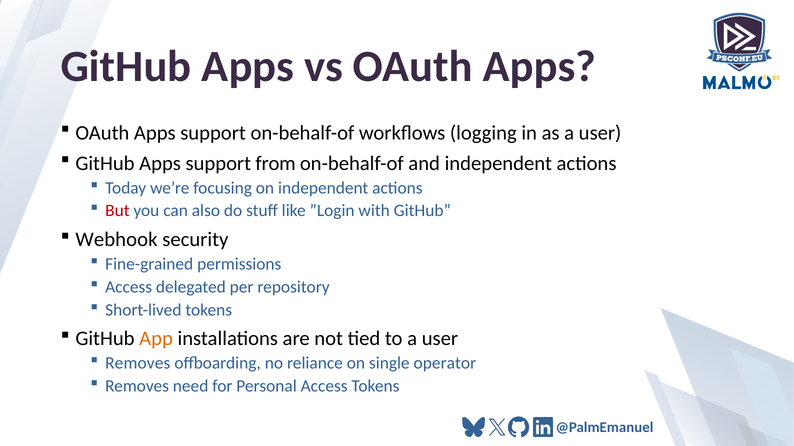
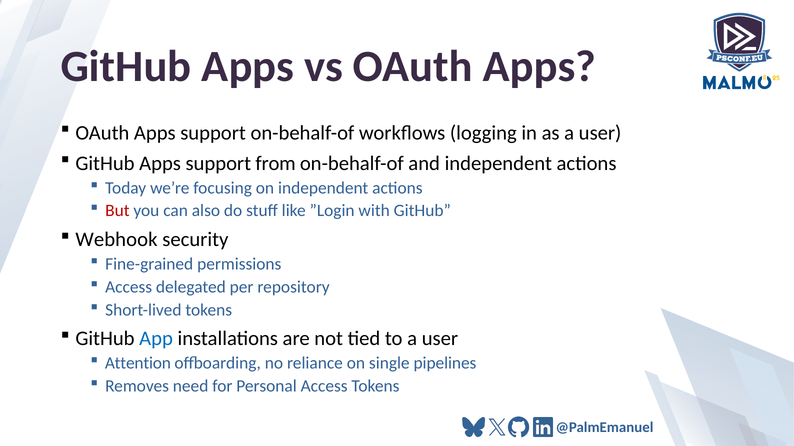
App colour: orange -> blue
Removes at (138, 364): Removes -> Attention
operator: operator -> pipelines
